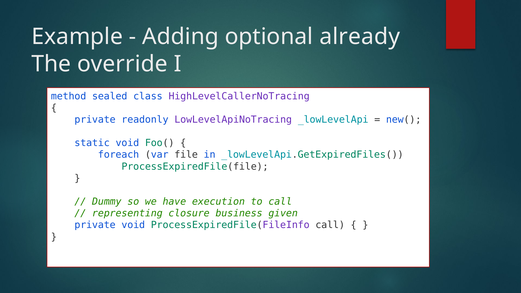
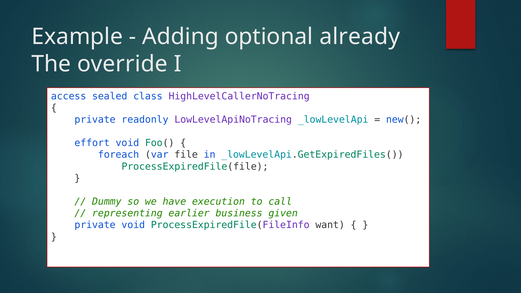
method: method -> access
static: static -> effort
closure: closure -> earlier
ProcessExpiredFile(FileInfo call: call -> want
